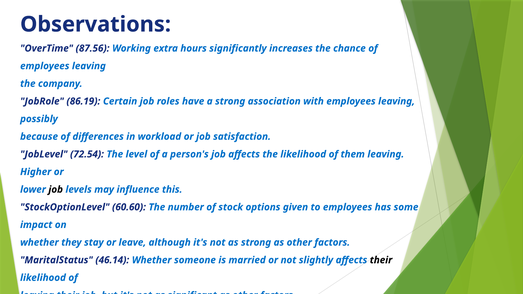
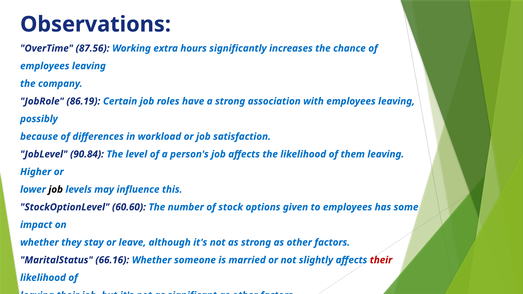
72.54: 72.54 -> 90.84
46.14: 46.14 -> 66.16
their at (381, 260) colour: black -> red
